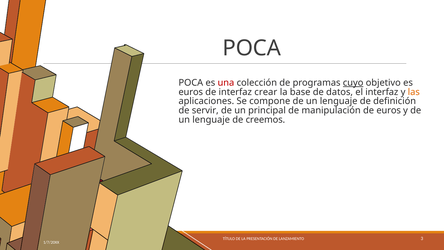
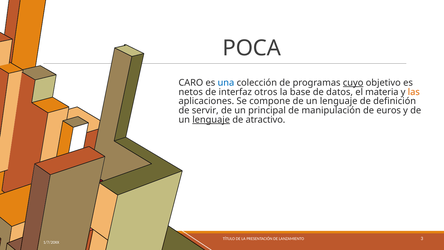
POCA at (191, 83): POCA -> CARO
una colour: red -> blue
euros at (191, 92): euros -> netos
crear: crear -> otros
el interfaz: interfaz -> materia
lenguaje at (211, 120) underline: none -> present
creemos: creemos -> atractivo
